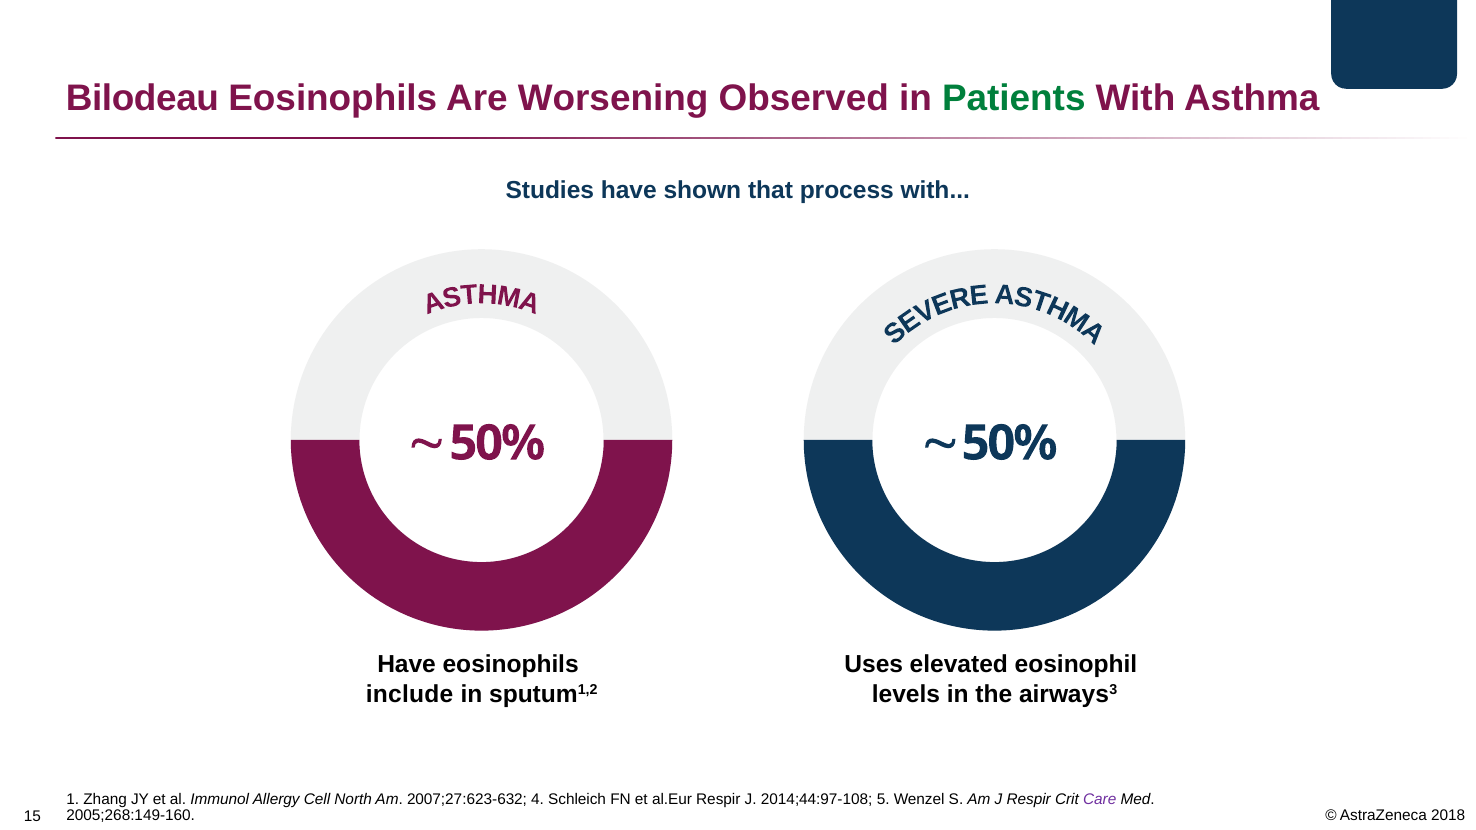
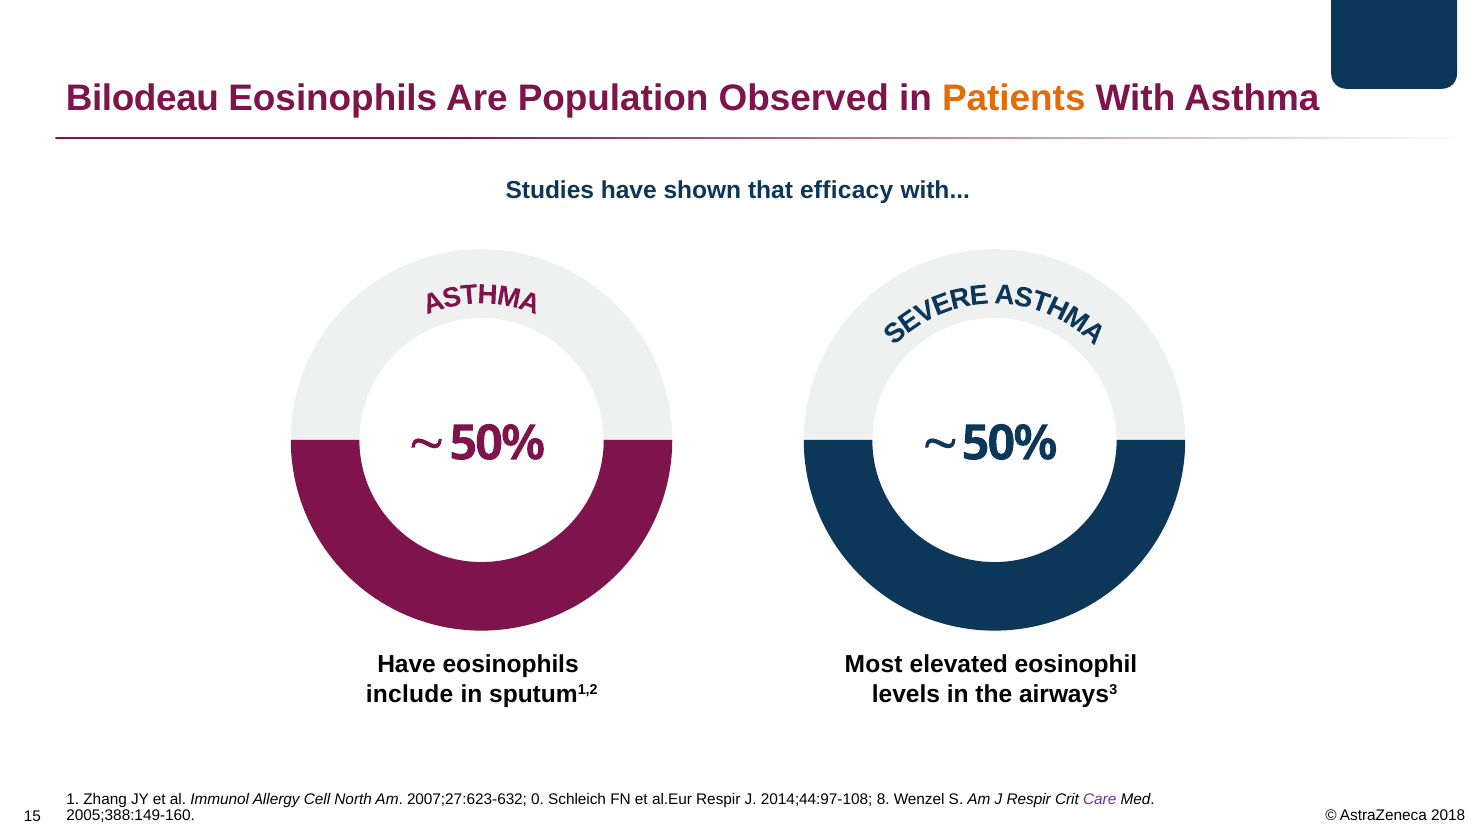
Worsening: Worsening -> Population
Patients colour: green -> orange
process: process -> efficacy
Uses: Uses -> Most
4: 4 -> 0
5: 5 -> 8
2005;268:149-160: 2005;268:149-160 -> 2005;388:149-160
